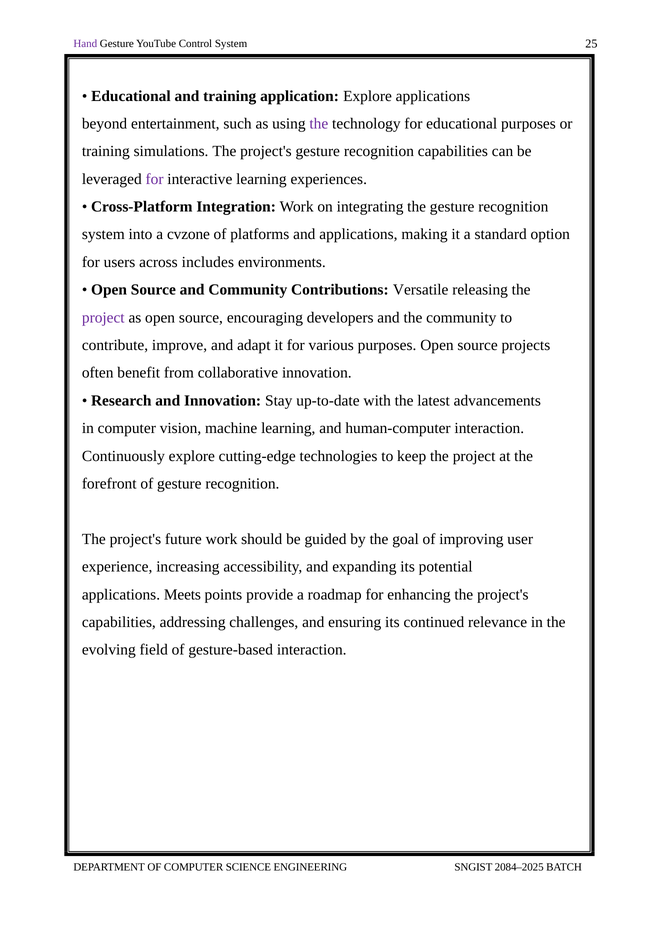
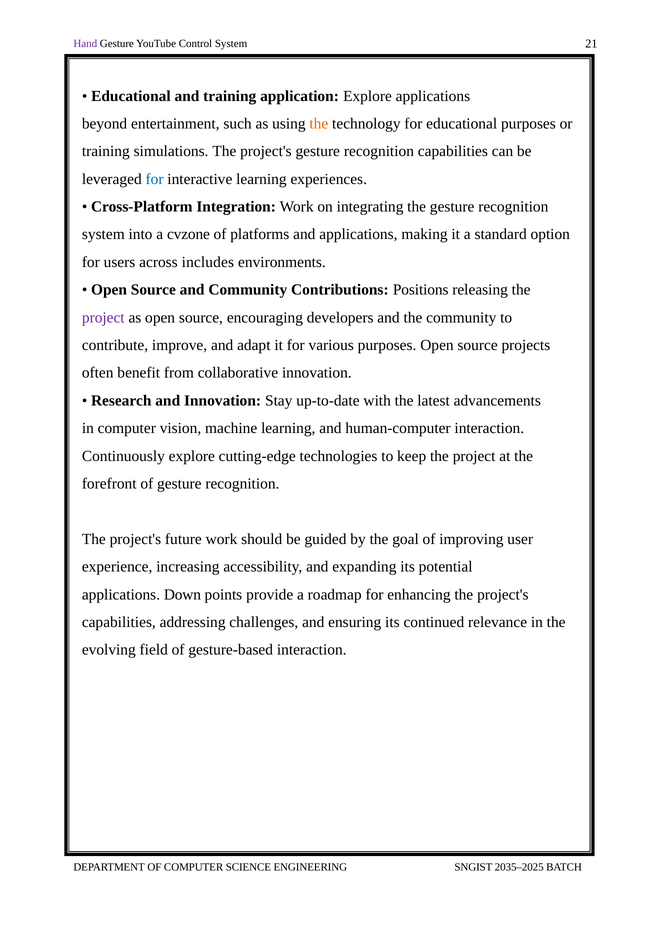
25: 25 -> 21
the at (319, 124) colour: purple -> orange
for at (155, 179) colour: purple -> blue
Versatile: Versatile -> Positions
Meets: Meets -> Down
2084–2025: 2084–2025 -> 2035–2025
